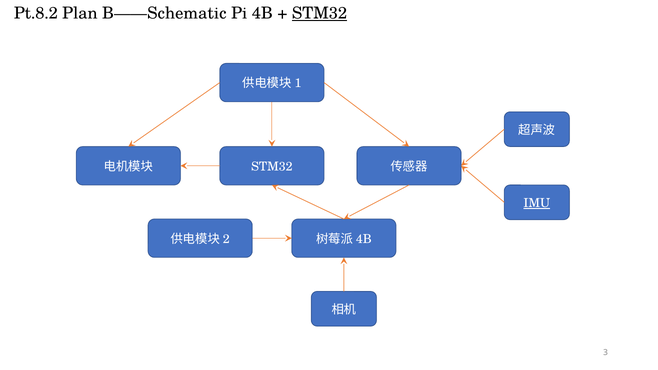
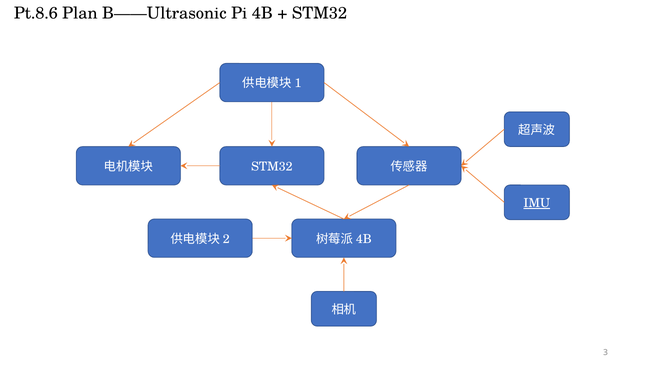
Pt.8.2: Pt.8.2 -> Pt.8.6
B——Schematic: B——Schematic -> B——Ultrasonic
STM32 at (320, 13) underline: present -> none
